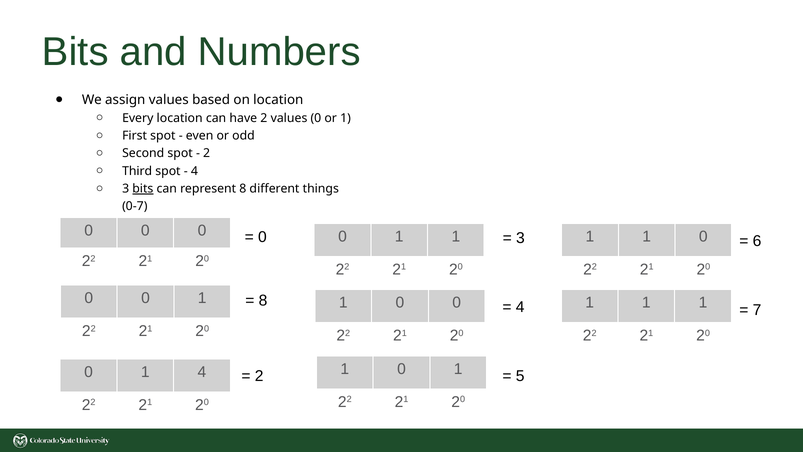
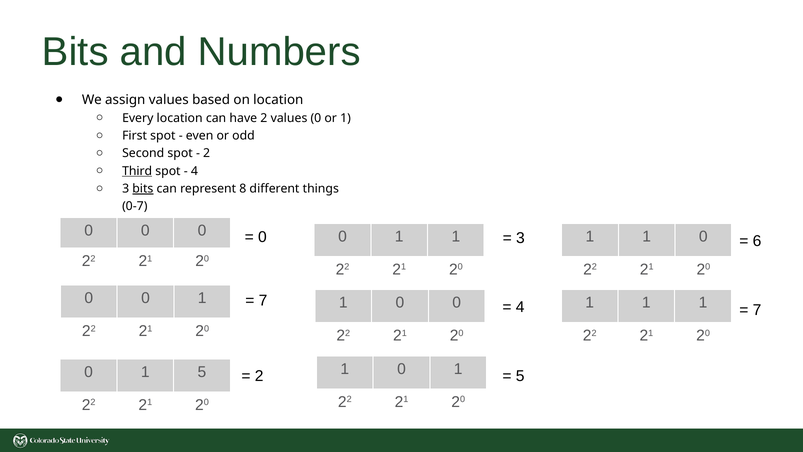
Third underline: none -> present
8 at (263, 300): 8 -> 7
1 4: 4 -> 5
